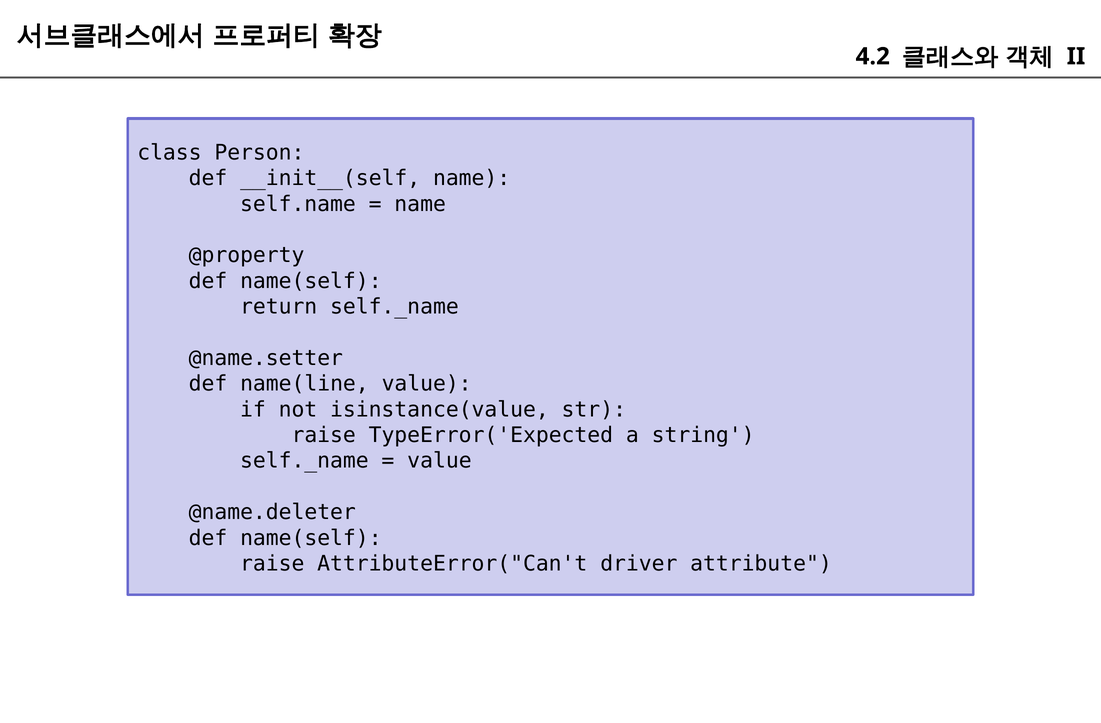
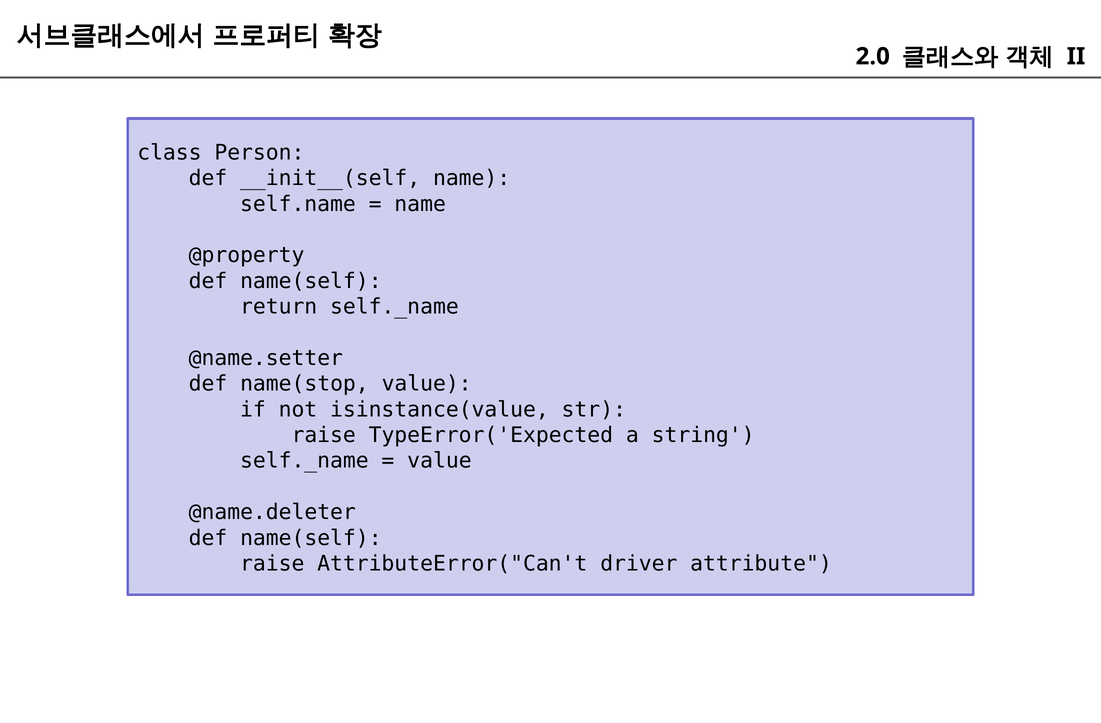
4.2: 4.2 -> 2.0
name(line: name(line -> name(stop
